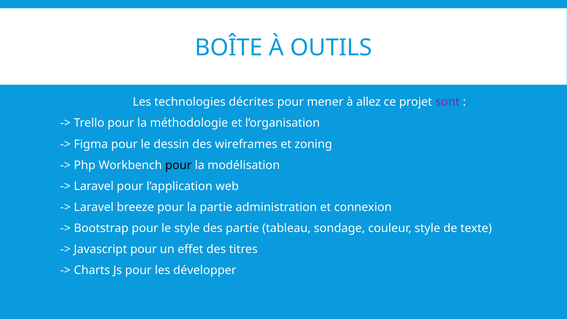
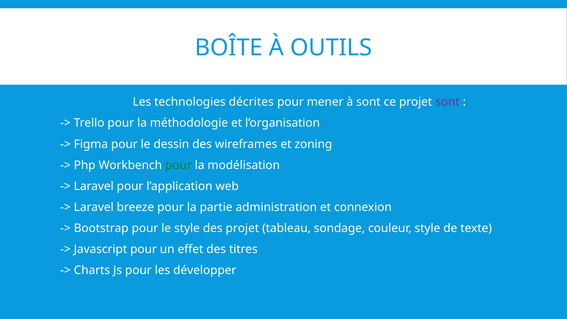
à allez: allez -> sont
pour at (178, 165) colour: black -> green
des partie: partie -> projet
